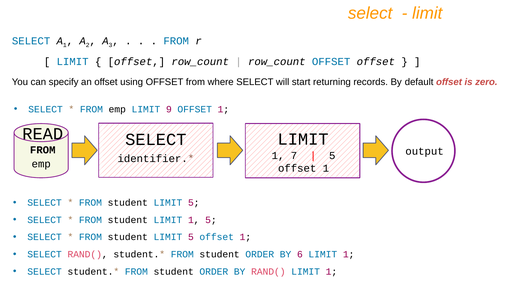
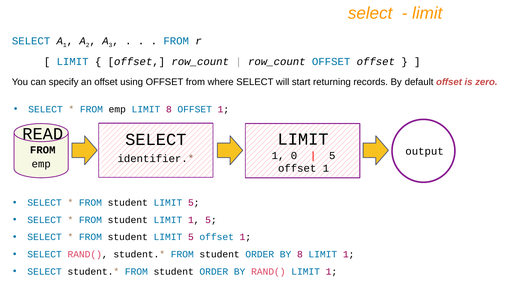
LIMIT 9: 9 -> 8
7: 7 -> 0
BY 6: 6 -> 8
